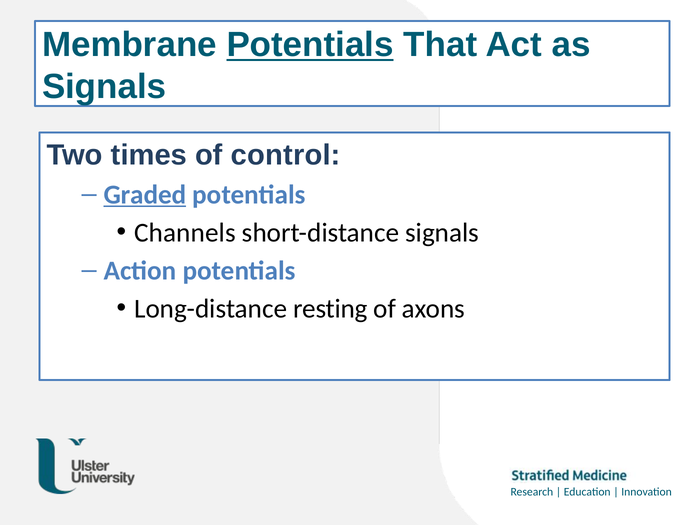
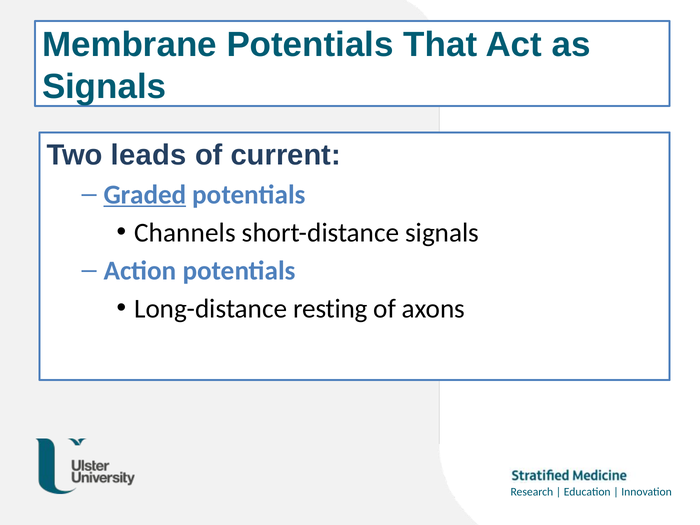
Potentials at (310, 45) underline: present -> none
times: times -> leads
control: control -> current
